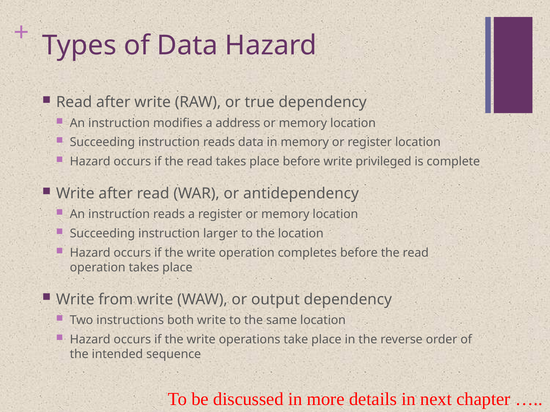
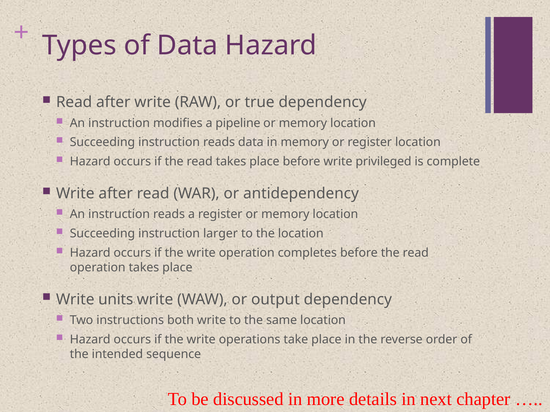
address: address -> pipeline
from: from -> units
